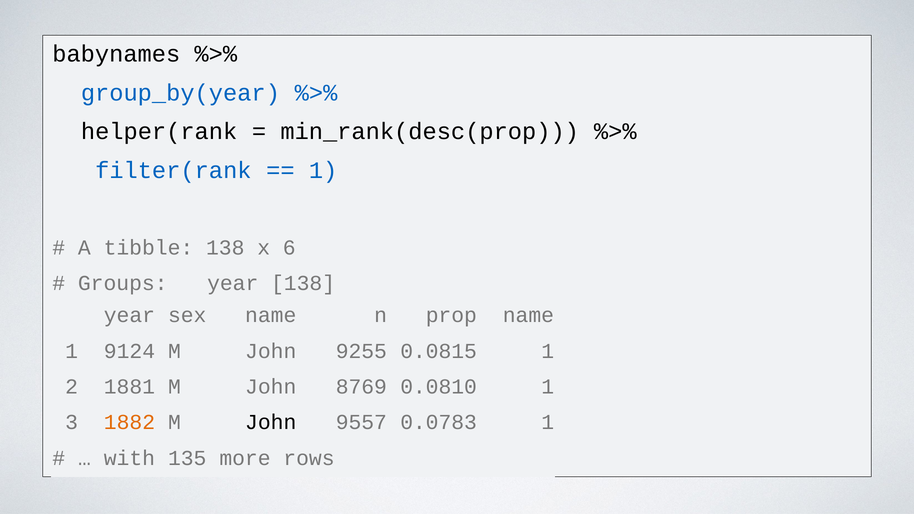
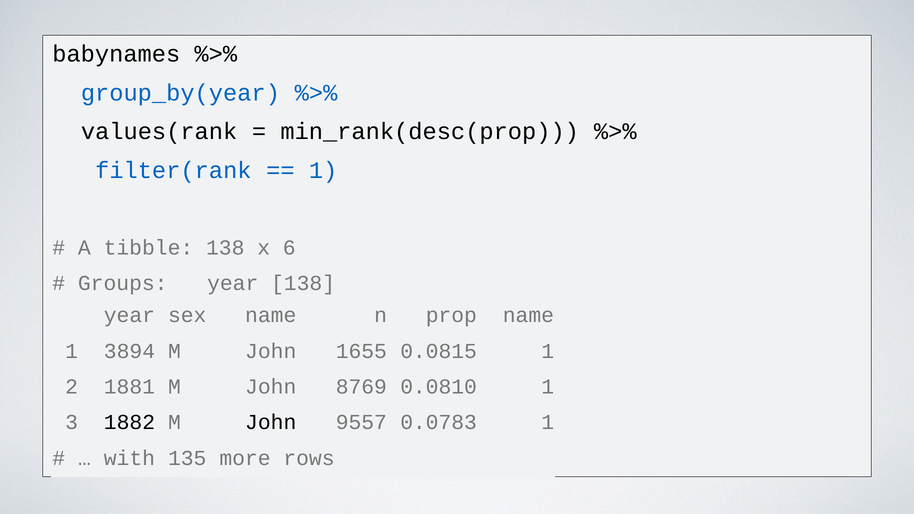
helper(rank: helper(rank -> values(rank
9124: 9124 -> 3894
9255: 9255 -> 1655
1882 colour: orange -> black
